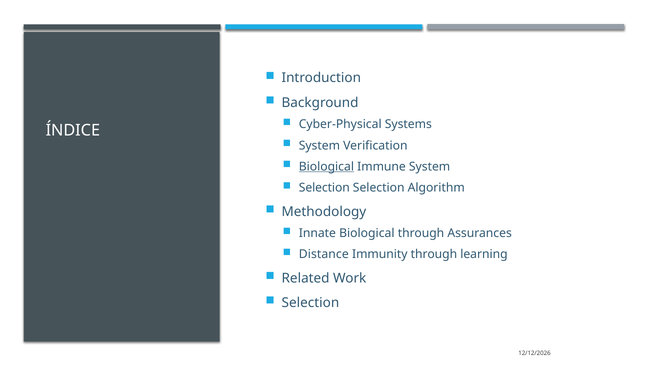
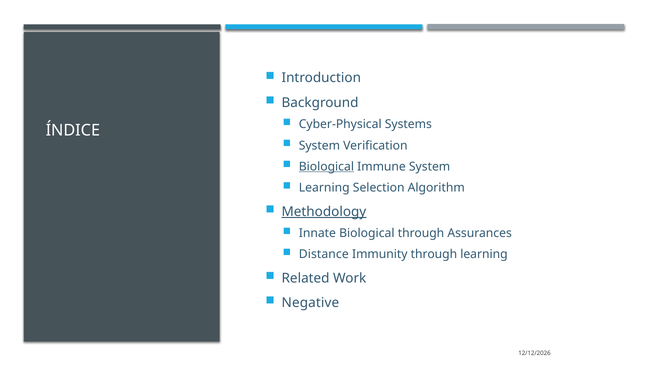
Selection at (324, 187): Selection -> Learning
Methodology underline: none -> present
Selection at (310, 303): Selection -> Negative
